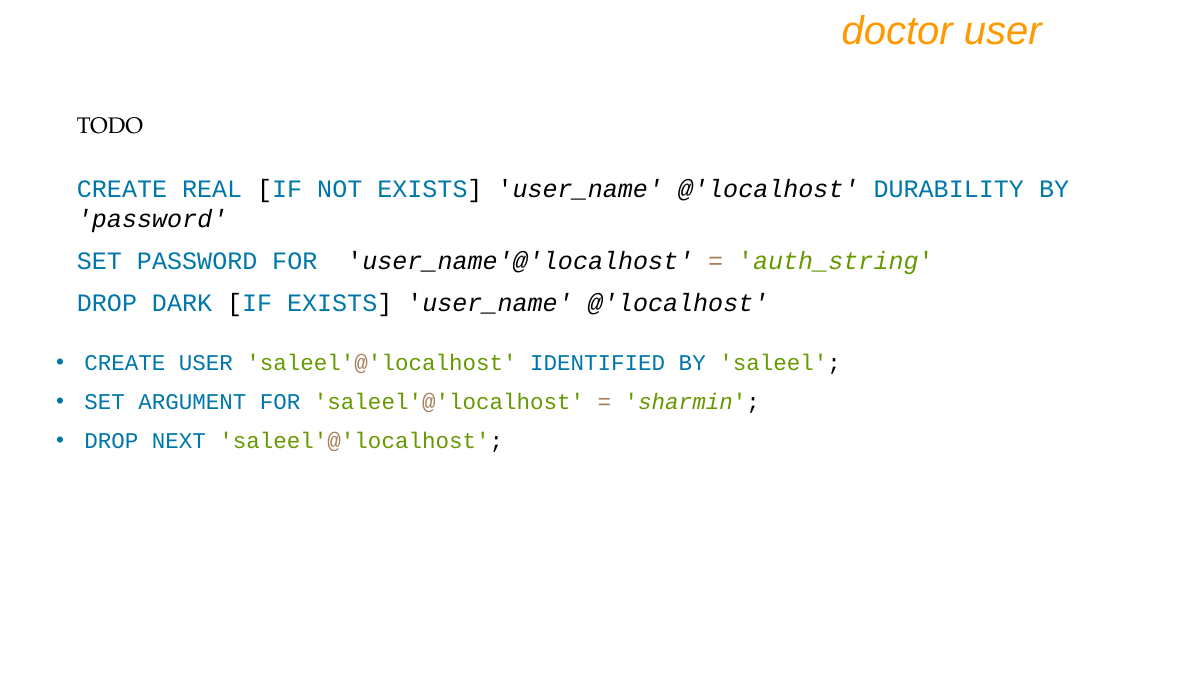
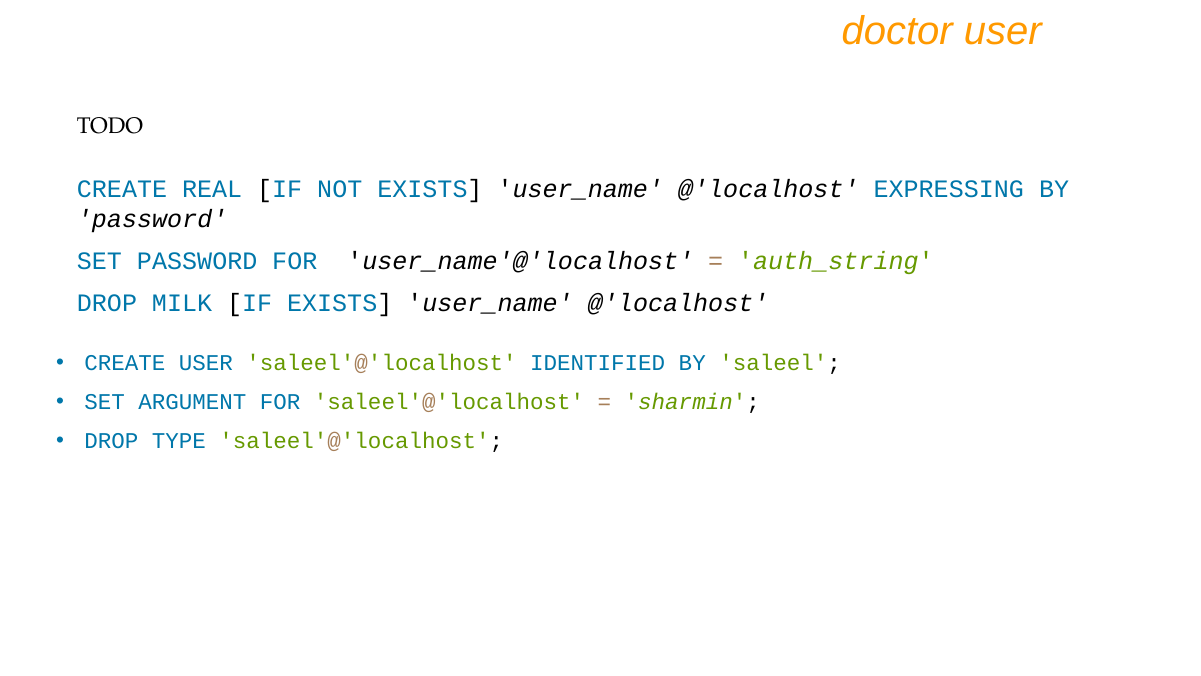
DURABILITY: DURABILITY -> EXPRESSING
DARK: DARK -> MILK
NEXT: NEXT -> TYPE
